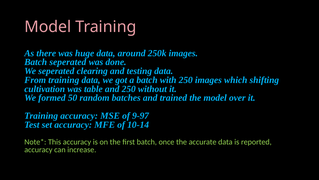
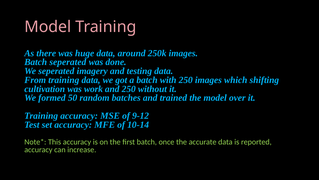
clearing: clearing -> imagery
table: table -> work
9-97: 9-97 -> 9-12
